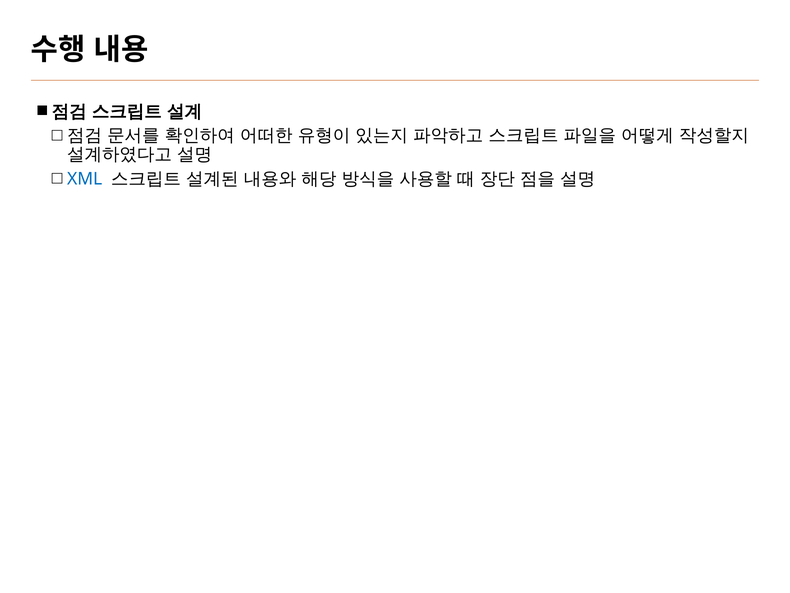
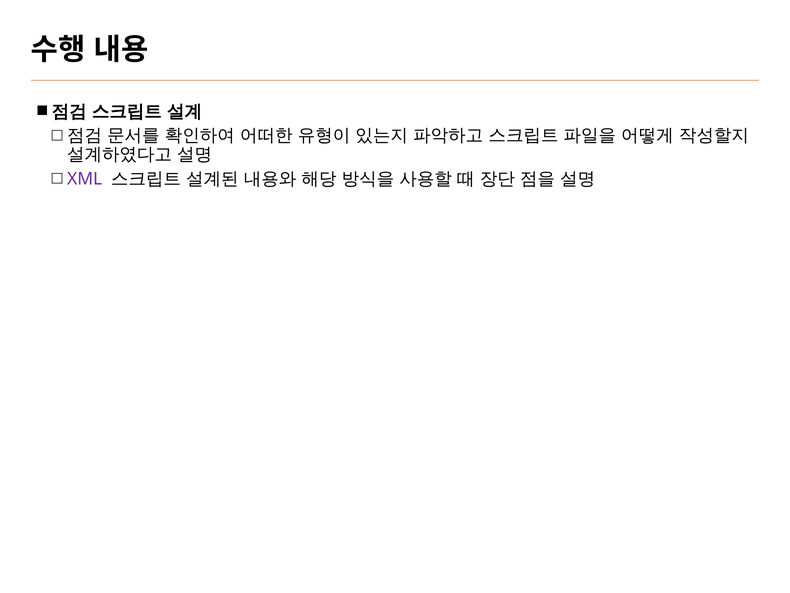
XML colour: blue -> purple
